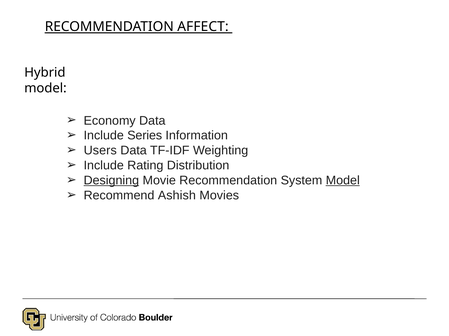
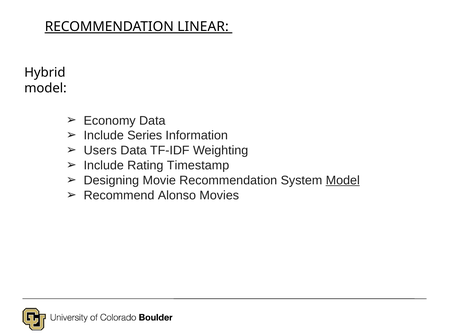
AFFECT: AFFECT -> LINEAR
Distribution: Distribution -> Timestamp
Designing underline: present -> none
Ashish: Ashish -> Alonso
